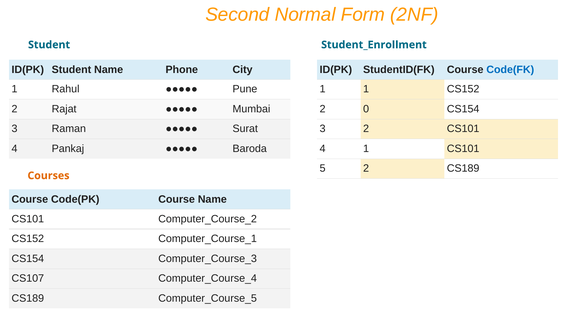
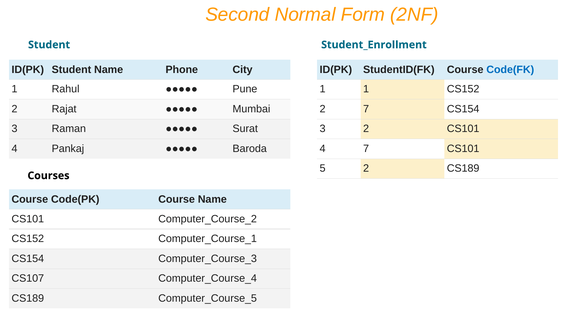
2 0: 0 -> 7
4 1: 1 -> 7
Courses colour: orange -> black
